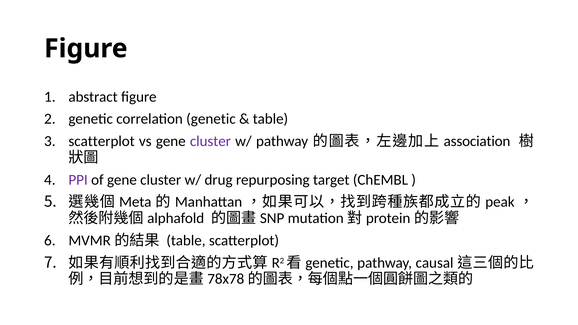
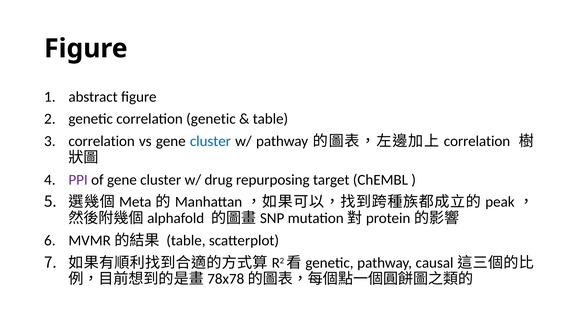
scatterplot at (102, 141): scatterplot -> correlation
cluster at (210, 141) colour: purple -> blue
association at (477, 141): association -> correlation
